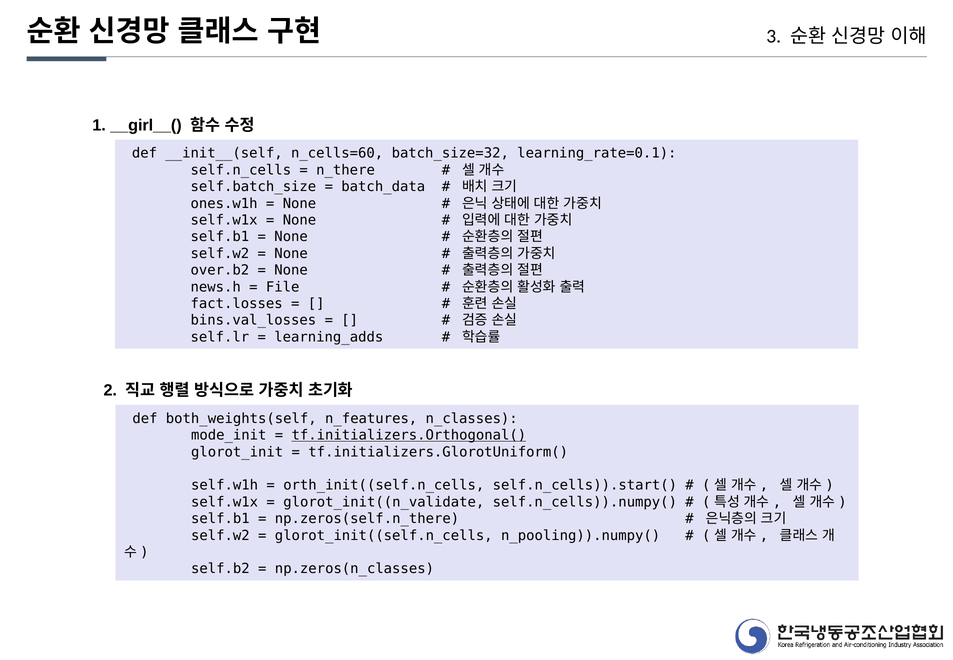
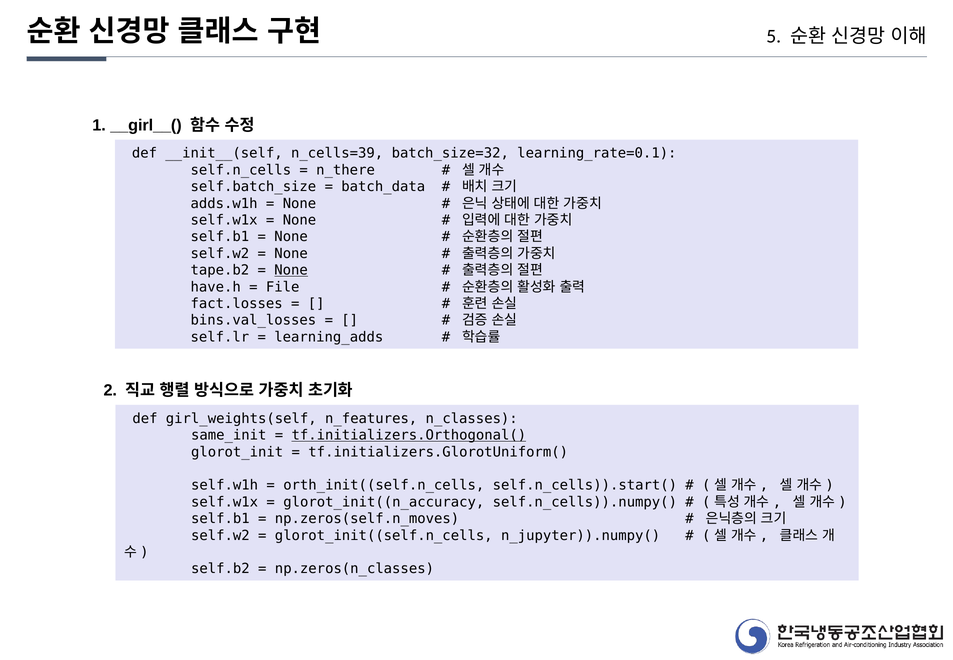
3: 3 -> 5
n_cells=60: n_cells=60 -> n_cells=39
ones.w1h: ones.w1h -> adds.w1h
over.b2: over.b2 -> tape.b2
None at (291, 270) underline: none -> present
news.h: news.h -> have.h
both_weights(self: both_weights(self -> girl_weights(self
mode_init: mode_init -> same_init
glorot_init((n_validate: glorot_init((n_validate -> glorot_init((n_accuracy
np.zeros(self.n_there: np.zeros(self.n_there -> np.zeros(self.n_moves
n_pooling)).numpy(: n_pooling)).numpy( -> n_jupyter)).numpy(
